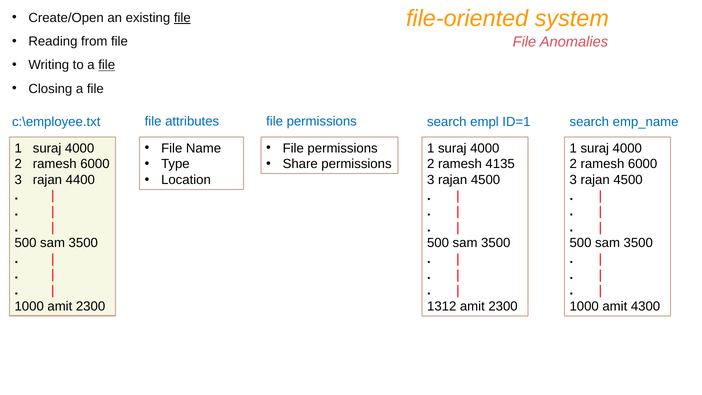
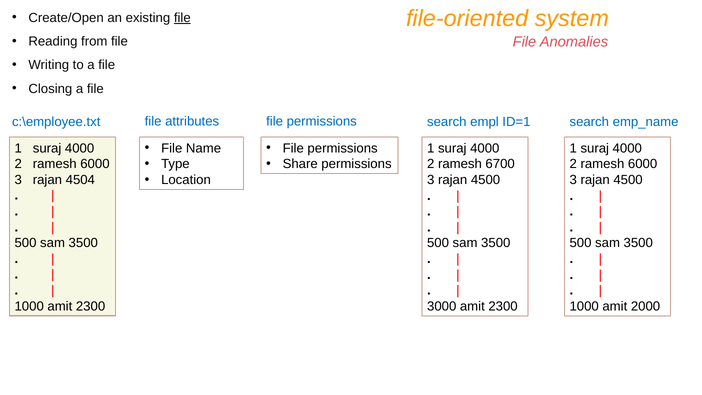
file at (107, 65) underline: present -> none
4135: 4135 -> 6700
4400: 4400 -> 4504
1312: 1312 -> 3000
4300: 4300 -> 2000
